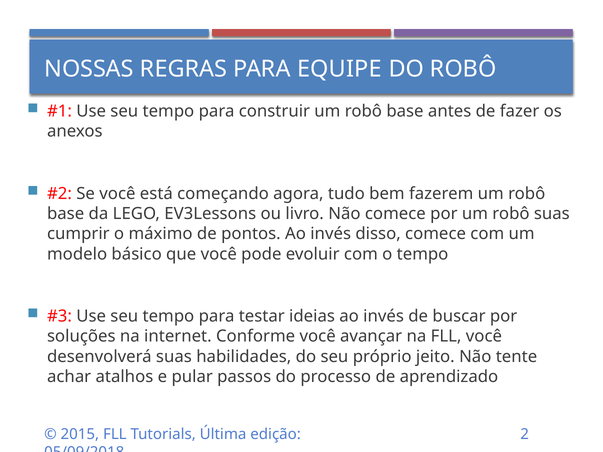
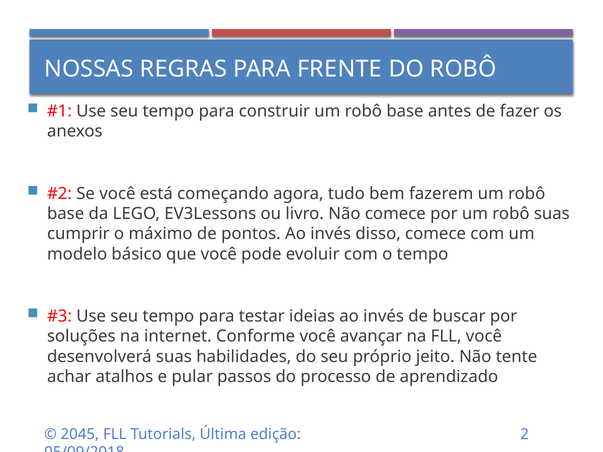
EQUIPE: EQUIPE -> FRENTE
2015: 2015 -> 2045
